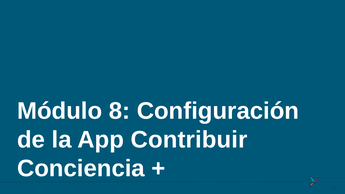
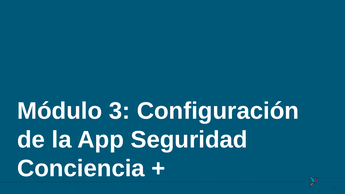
8: 8 -> 3
Contribuir: Contribuir -> Seguridad
